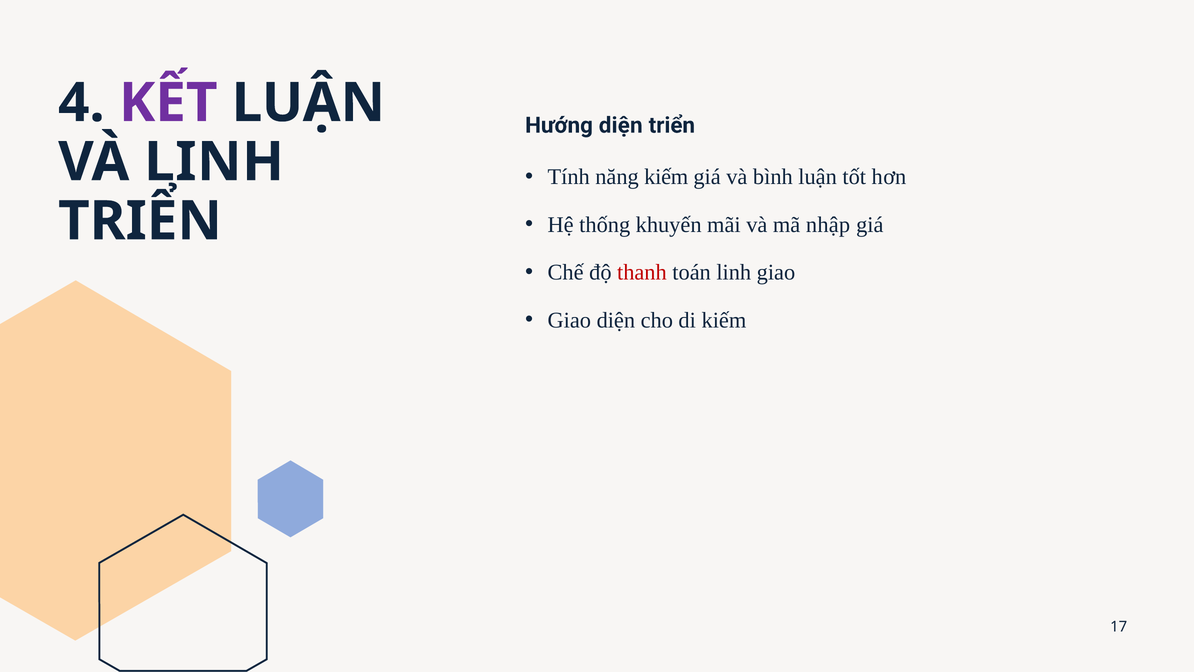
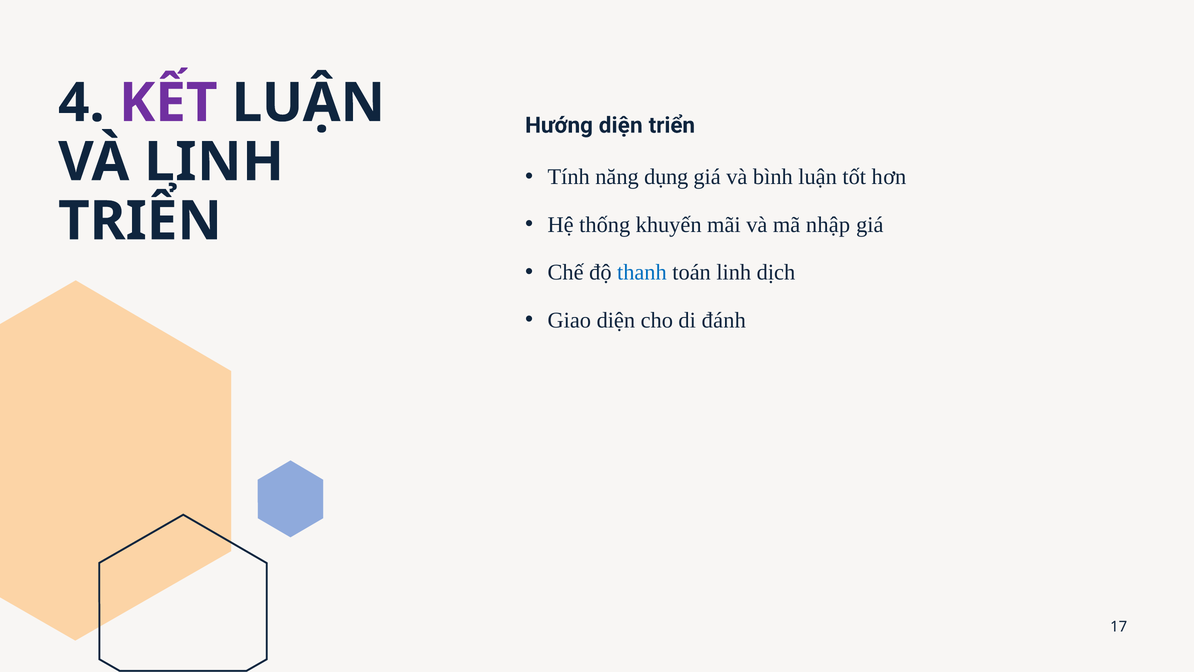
năng kiếm: kiếm -> dụng
thanh colour: red -> blue
linh giao: giao -> dịch
di kiếm: kiếm -> đánh
